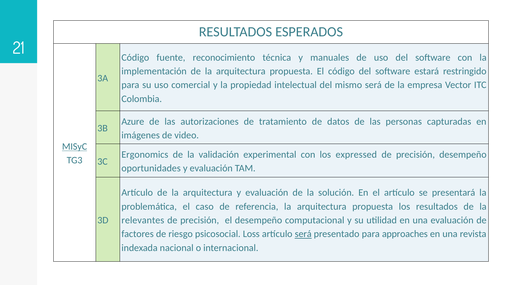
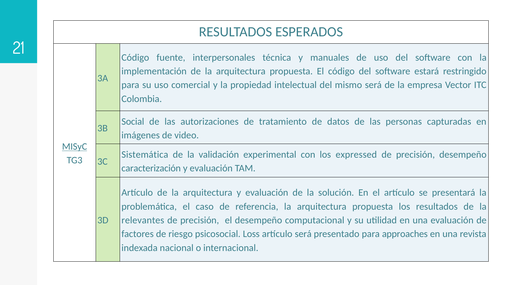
reconocimiento: reconocimiento -> interpersonales
Azure: Azure -> Social
Ergonomics: Ergonomics -> Sistemática
oportunidades: oportunidades -> caracterización
será at (303, 234) underline: present -> none
